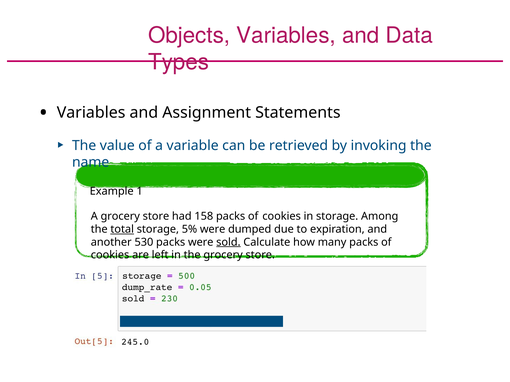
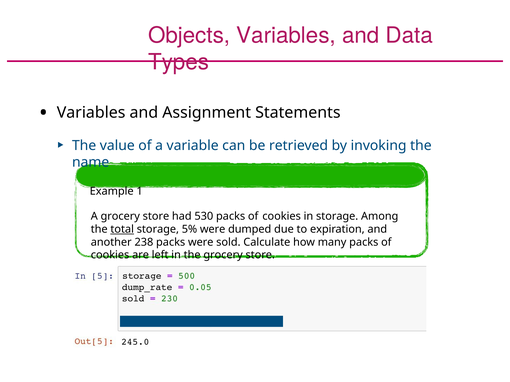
158: 158 -> 530
530: 530 -> 238
sold underline: present -> none
